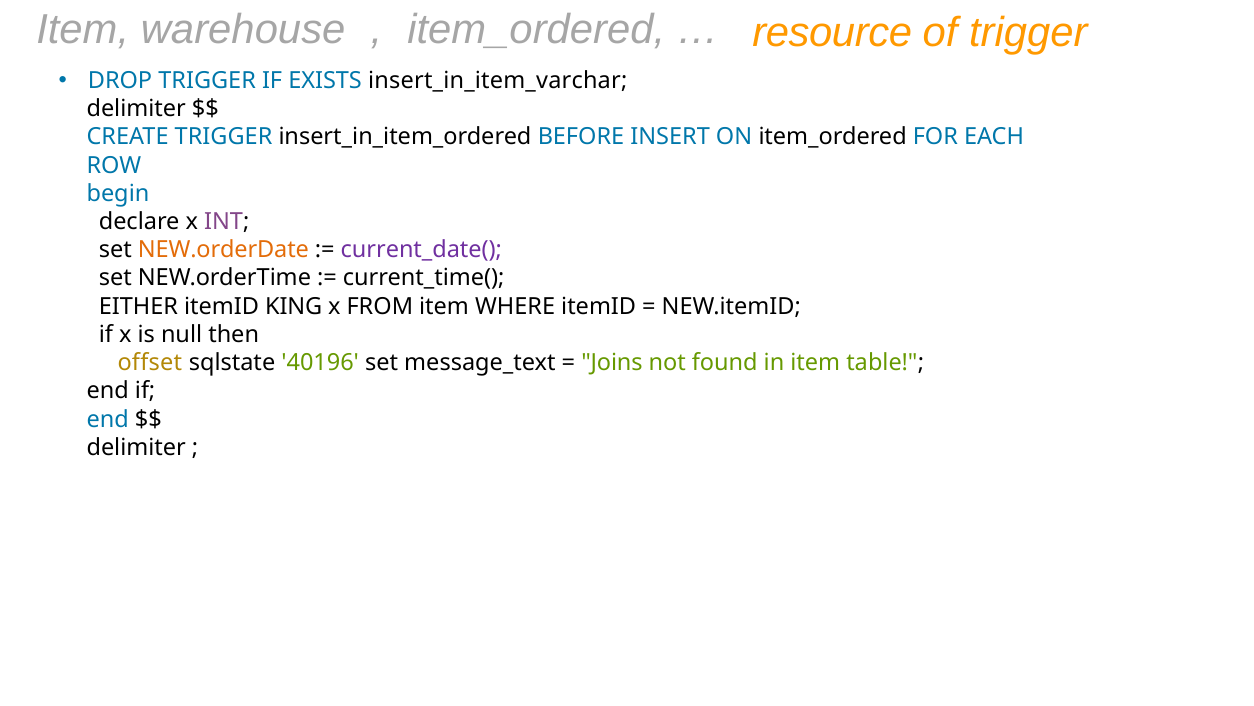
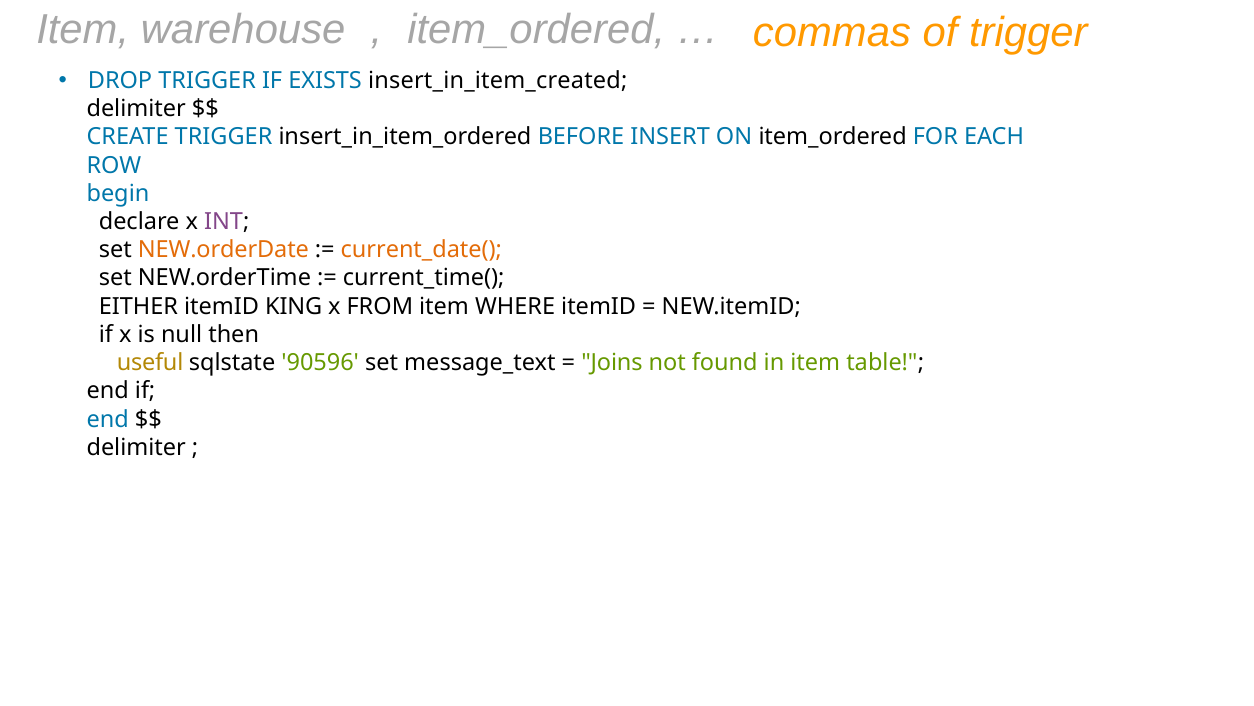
resource: resource -> commas
insert_in_item_varchar: insert_in_item_varchar -> insert_in_item_created
current_date( colour: purple -> orange
offset: offset -> useful
40196: 40196 -> 90596
